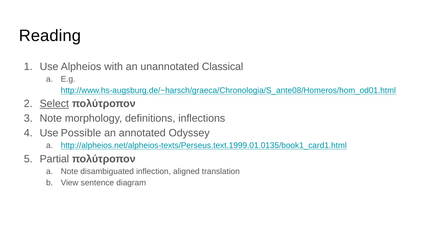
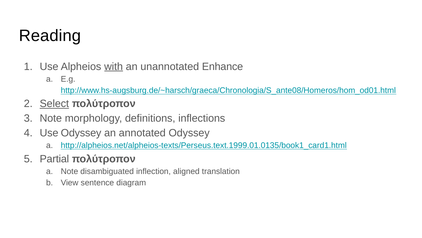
with underline: none -> present
Classical: Classical -> Enhance
Use Possible: Possible -> Odyssey
